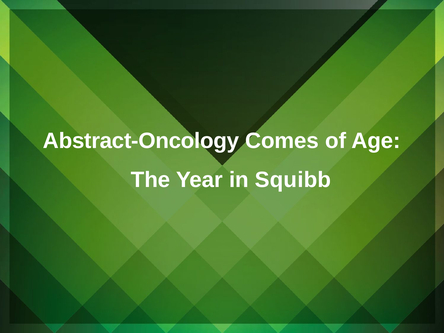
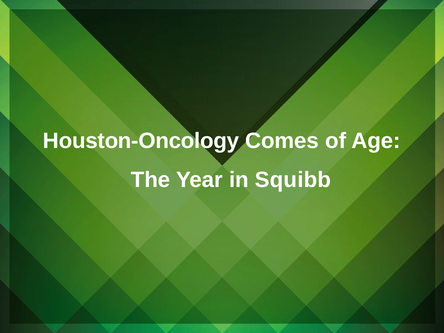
Abstract-Oncology: Abstract-Oncology -> Houston-Oncology
